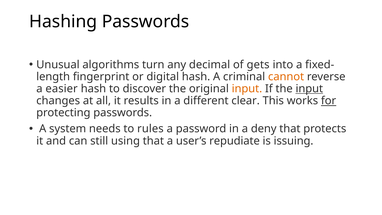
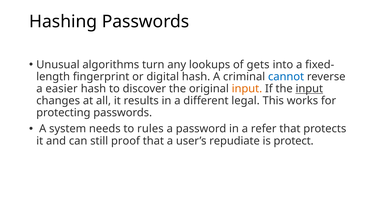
decimal: decimal -> lookups
cannot colour: orange -> blue
clear: clear -> legal
for underline: present -> none
deny: deny -> refer
using: using -> proof
issuing: issuing -> protect
